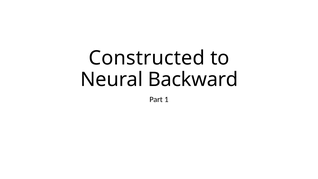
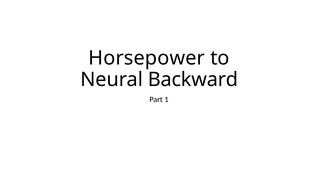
Constructed: Constructed -> Horsepower
